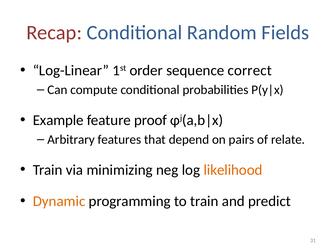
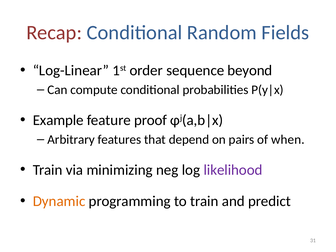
correct: correct -> beyond
relate: relate -> when
likelihood colour: orange -> purple
